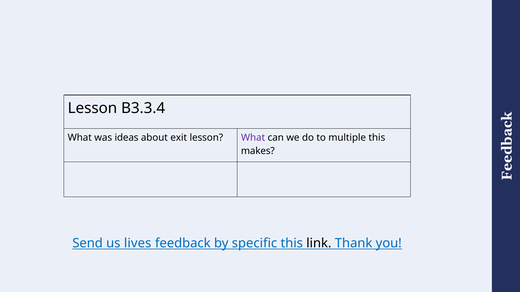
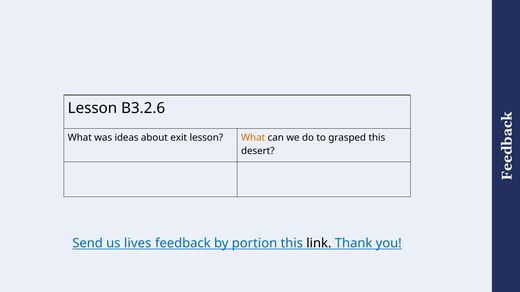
B3.3.4: B3.3.4 -> B3.2.6
What at (253, 138) colour: purple -> orange
multiple: multiple -> grasped
makes: makes -> desert
specific: specific -> portion
